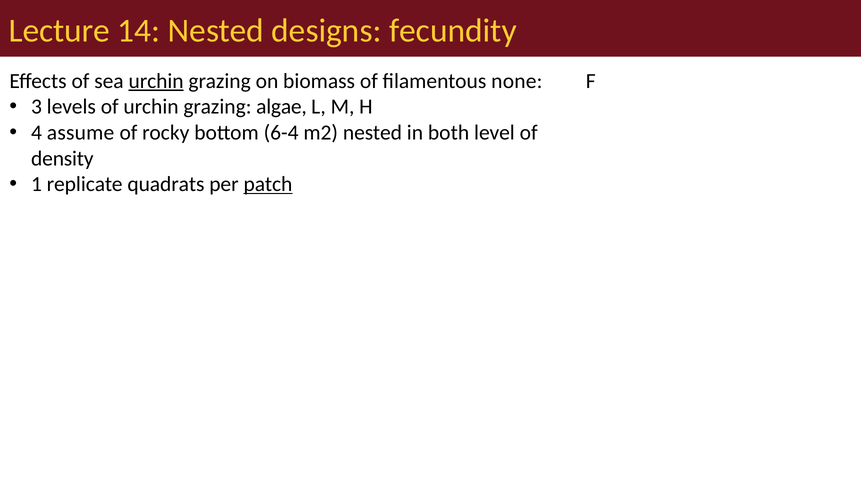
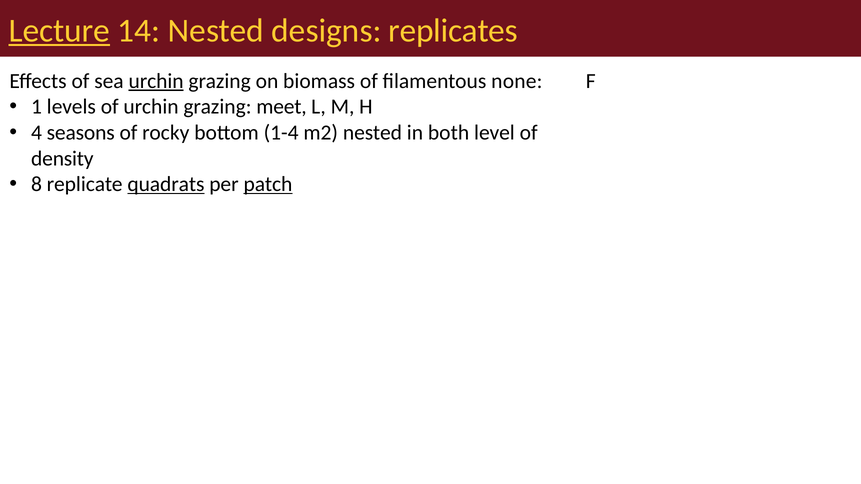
Lecture underline: none -> present
fecundity: fecundity -> replicates
3: 3 -> 1
algae: algae -> meet
assume: assume -> seasons
6-4: 6-4 -> 1-4
1: 1 -> 8
quadrats underline: none -> present
